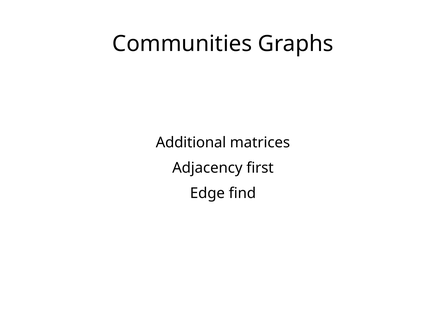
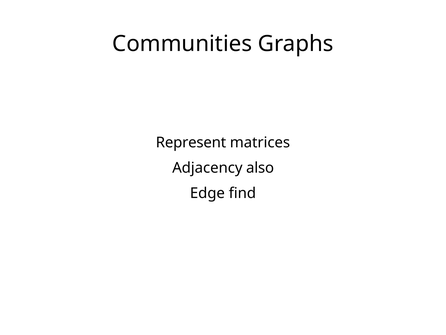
Additional: Additional -> Represent
first: first -> also
